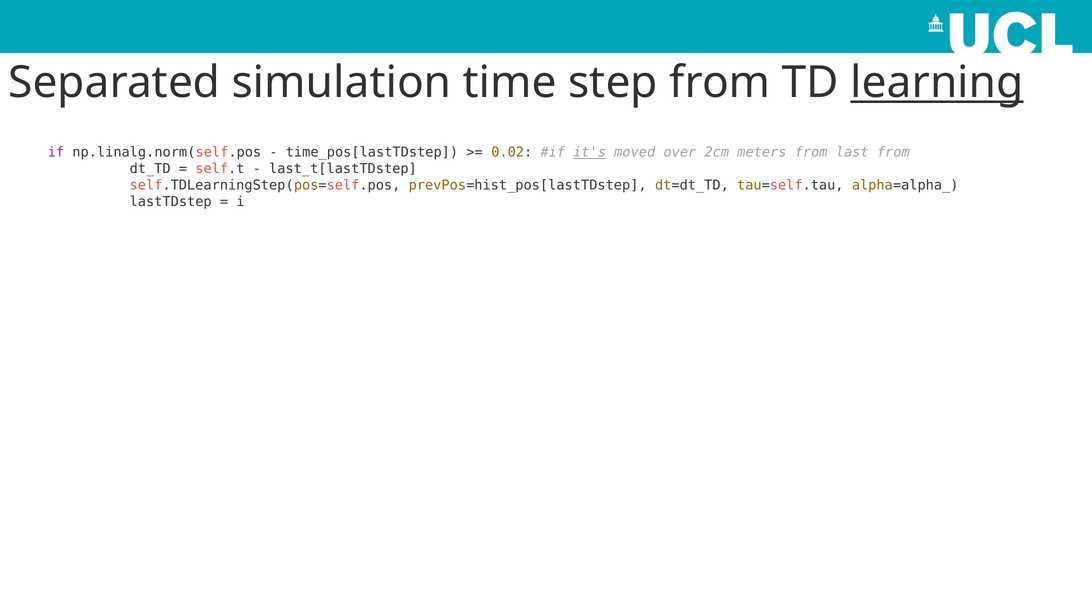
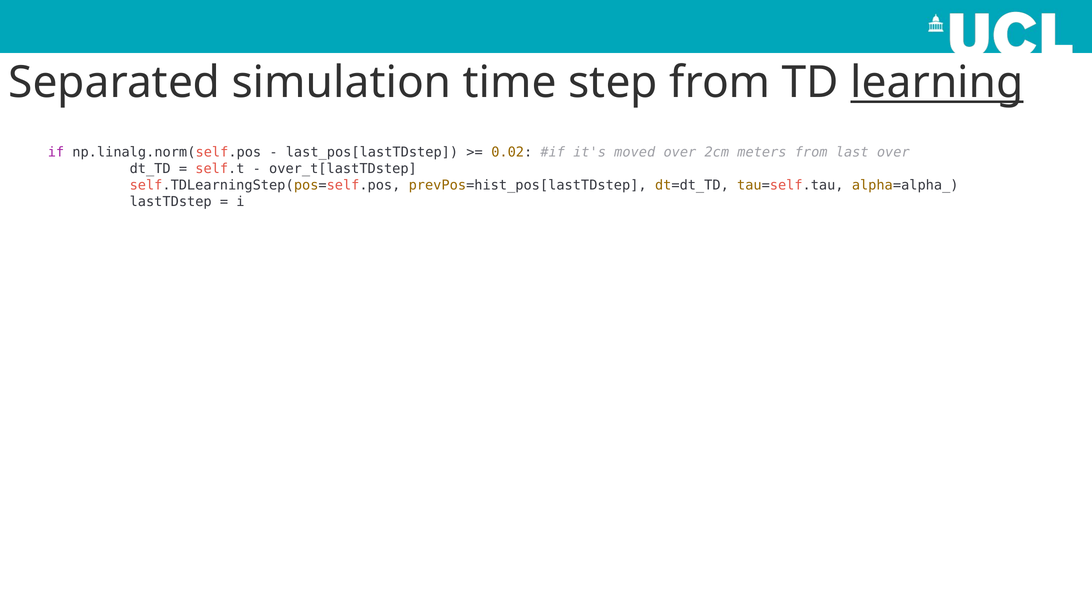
time_pos[lastTDstep: time_pos[lastTDstep -> last_pos[lastTDstep
it's underline: present -> none
last from: from -> over
last_t[lastTDstep: last_t[lastTDstep -> over_t[lastTDstep
